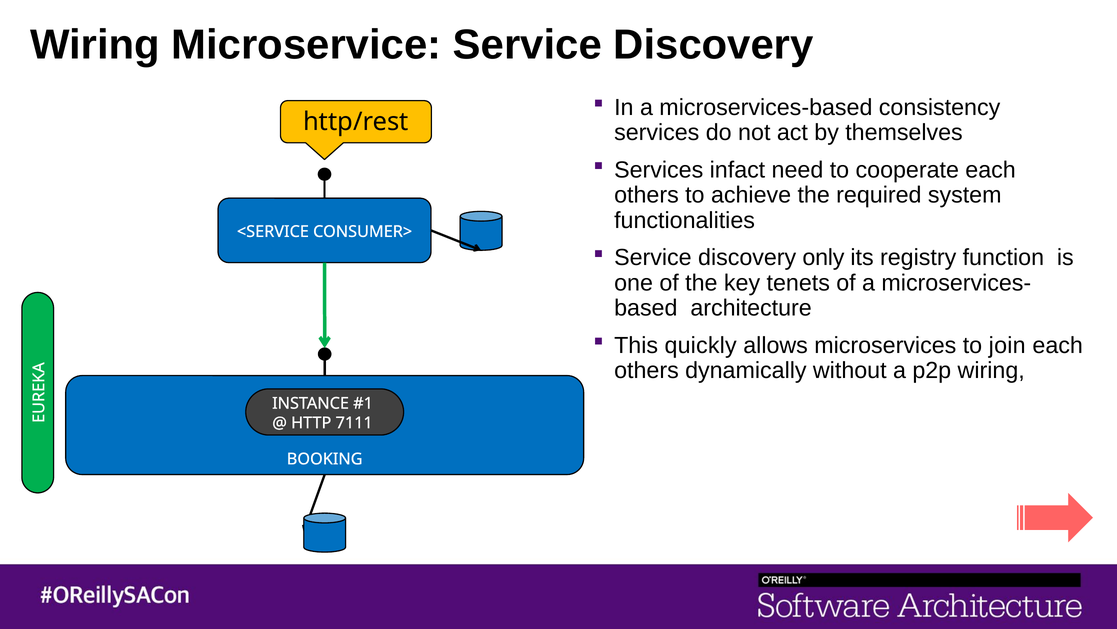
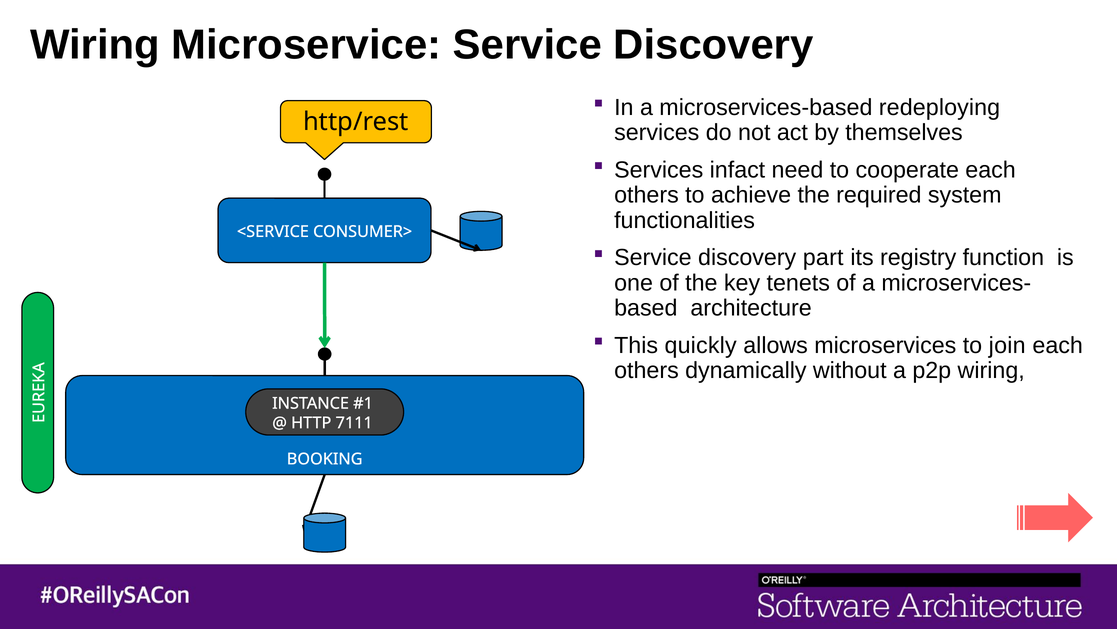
consistency: consistency -> redeploying
only: only -> part
